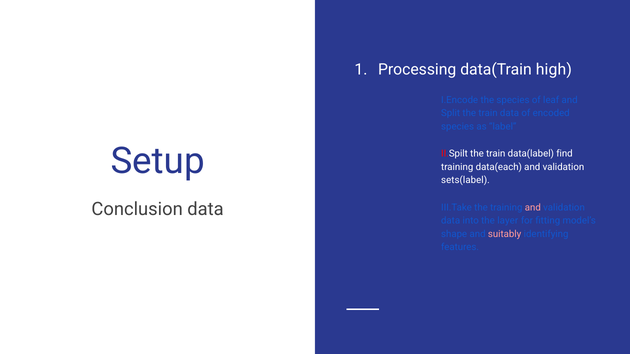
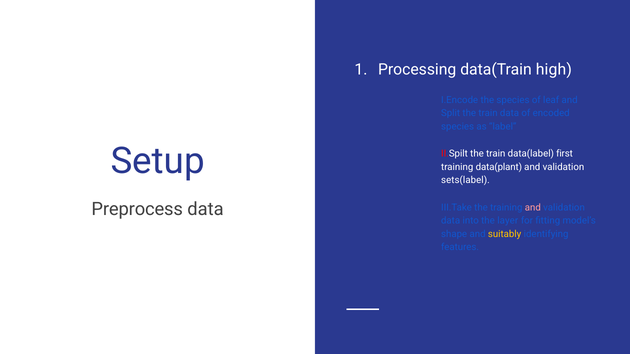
find: find -> first
data(each: data(each -> data(plant
Conclusion: Conclusion -> Preprocess
suitably colour: pink -> yellow
